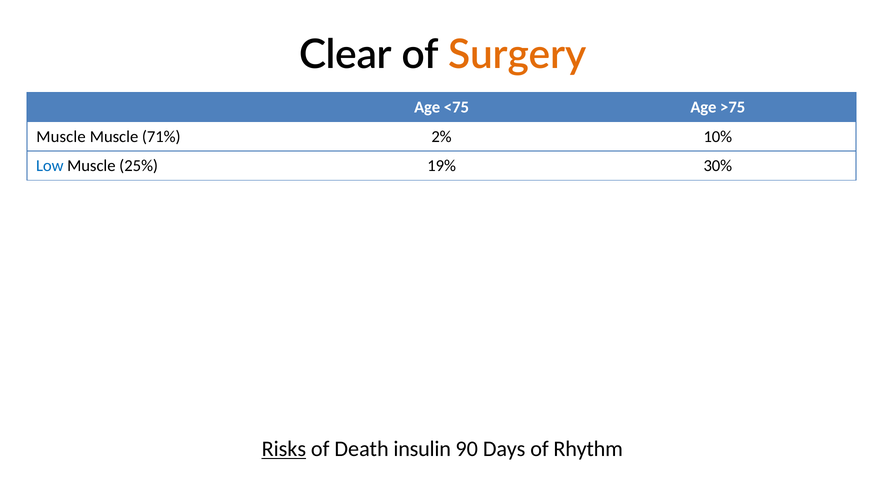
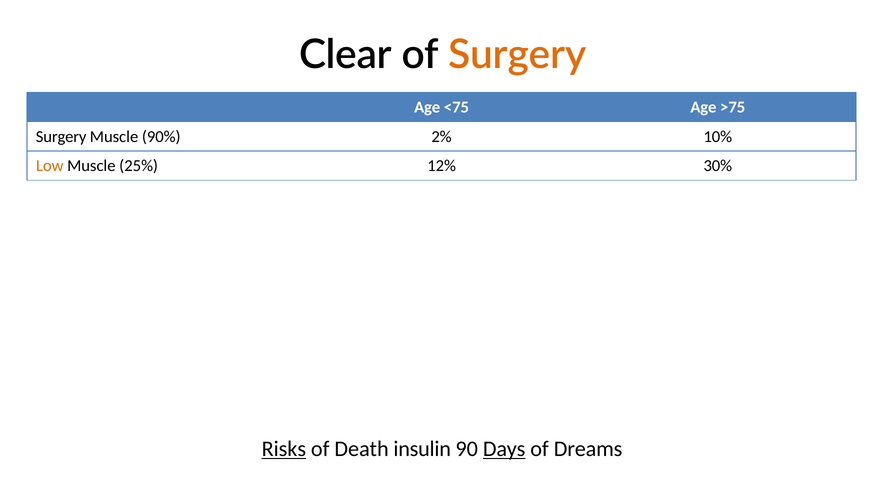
Muscle at (61, 136): Muscle -> Surgery
71%: 71% -> 90%
Low colour: blue -> orange
19%: 19% -> 12%
Days underline: none -> present
Rhythm: Rhythm -> Dreams
